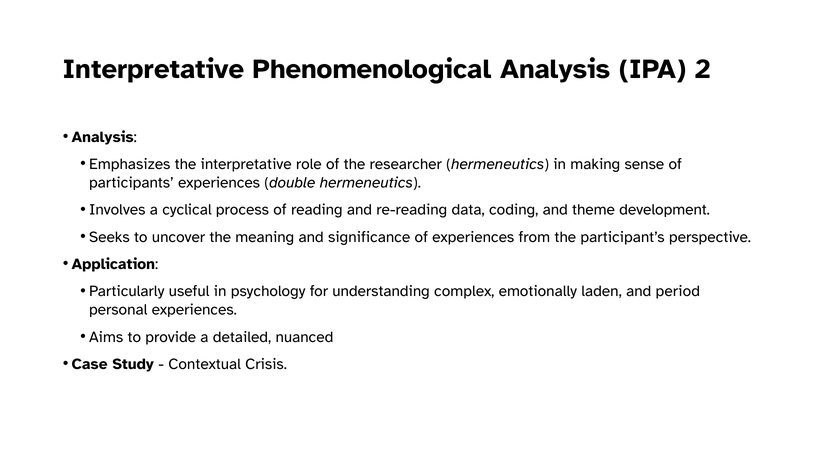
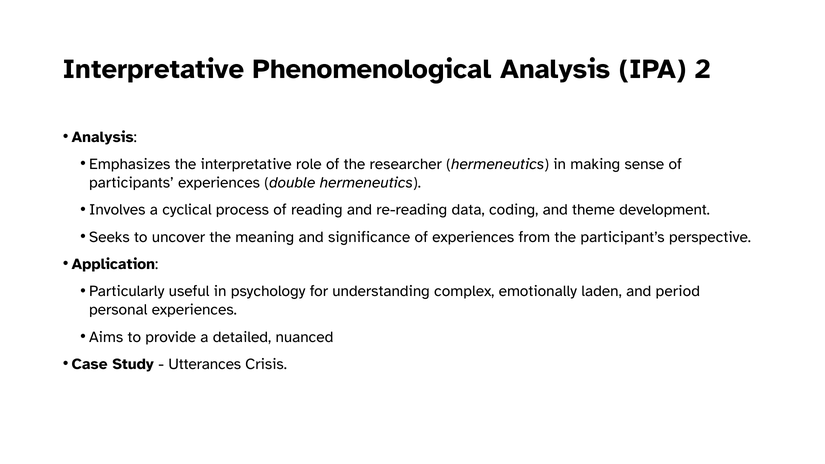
Contextual: Contextual -> Utterances
